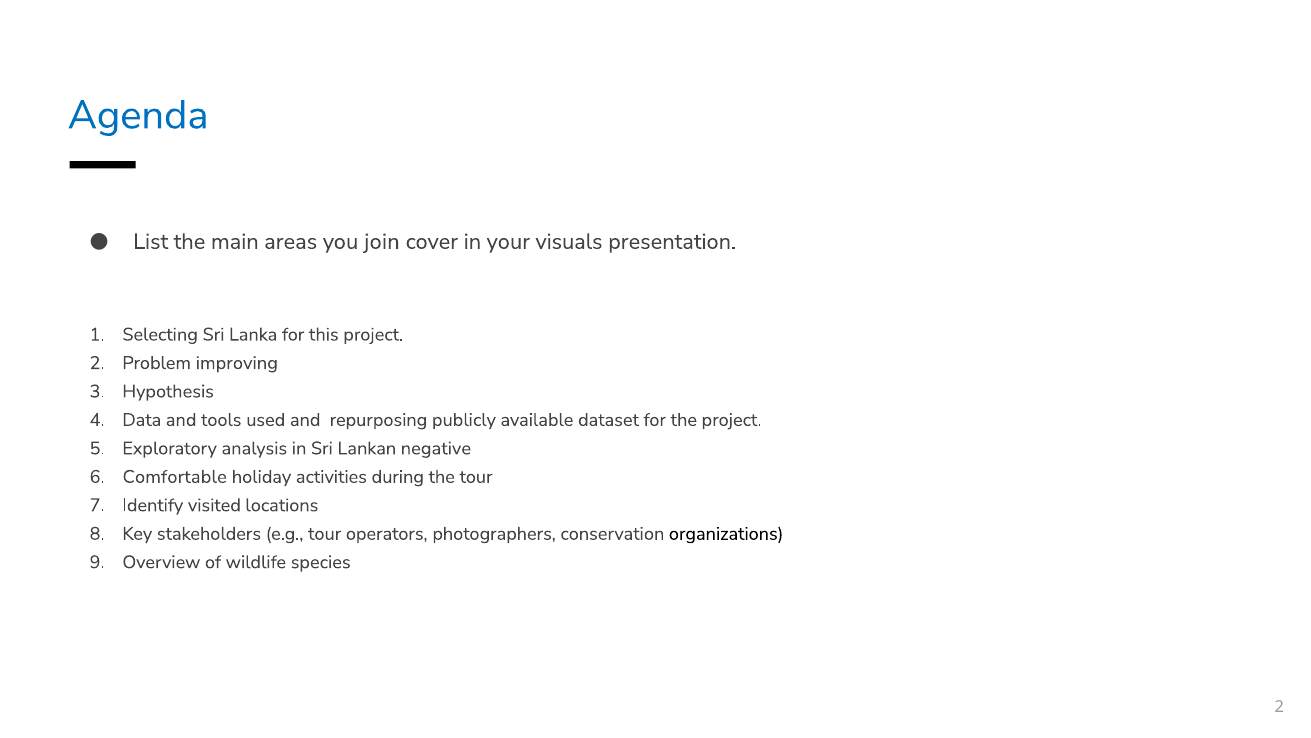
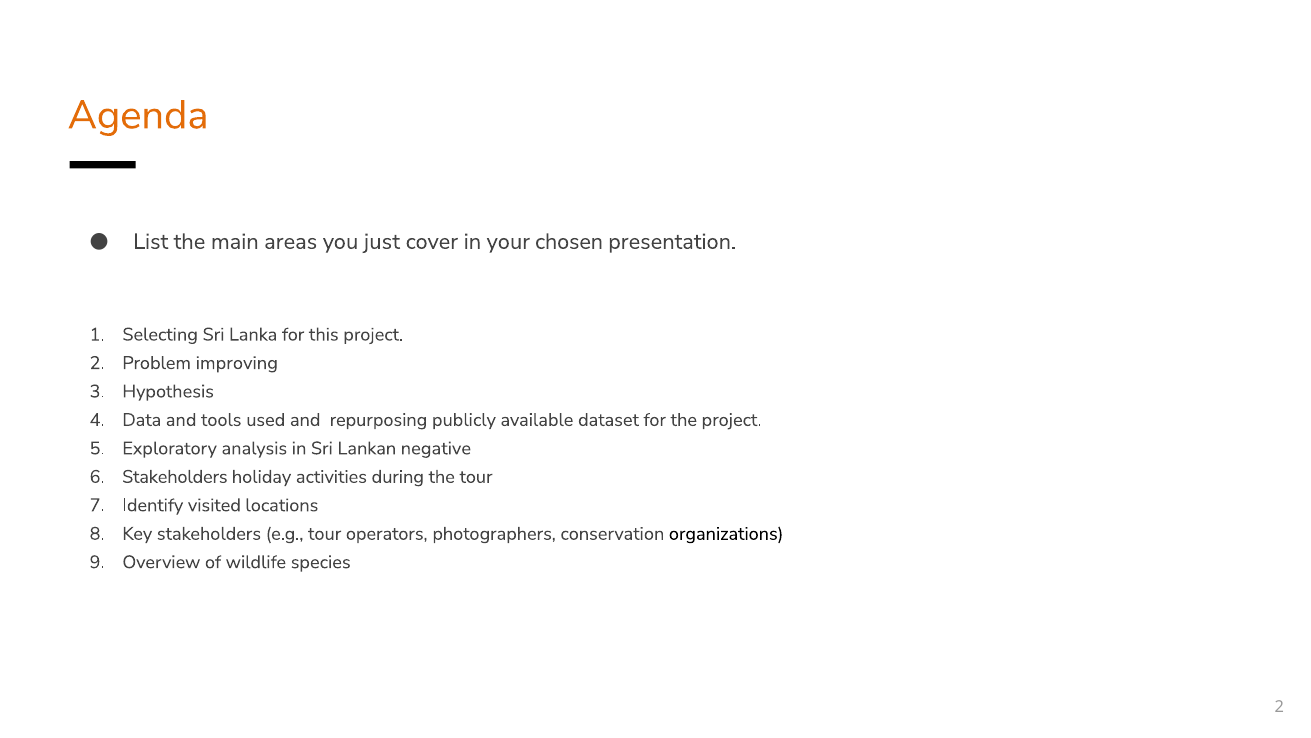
Agenda colour: blue -> orange
join: join -> just
visuals: visuals -> chosen
Comfortable at (175, 476): Comfortable -> Stakeholders
